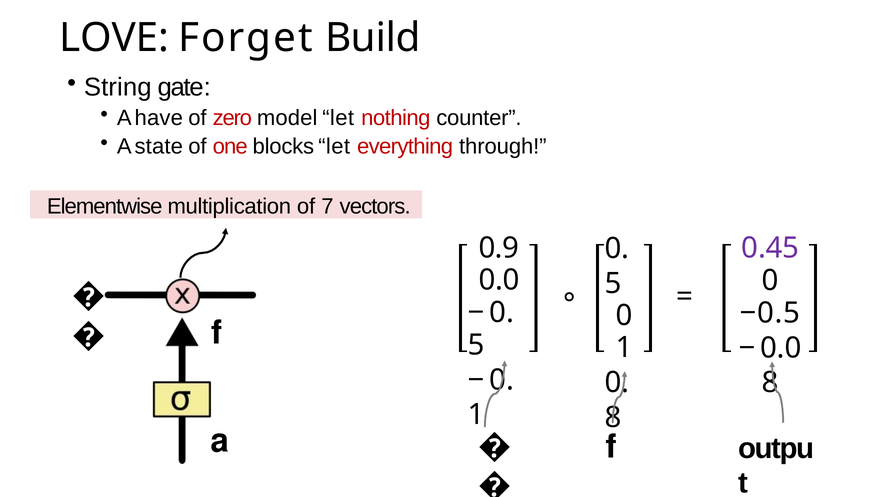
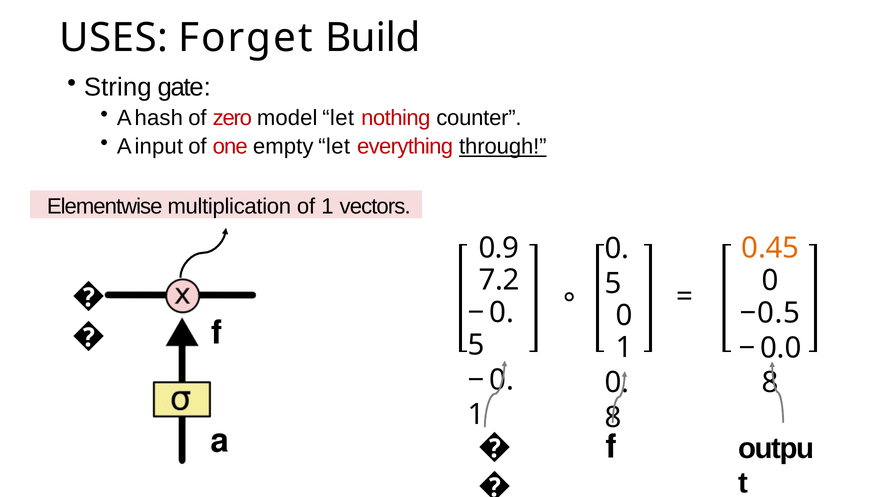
LOVE: LOVE -> USES
have: have -> hash
state: state -> input
blocks: blocks -> empty
through underline: none -> present
of 7: 7 -> 1
0.45 colour: purple -> orange
0.0: 0.0 -> 7.2
